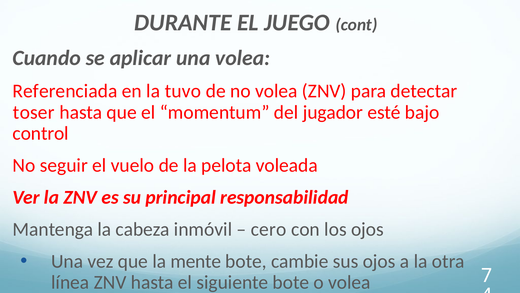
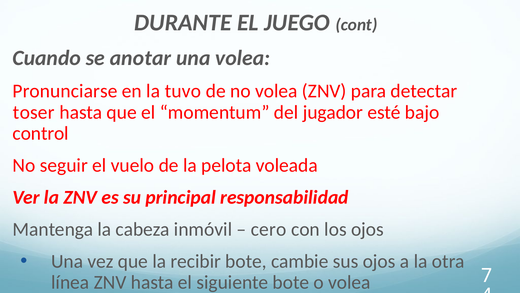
aplicar: aplicar -> anotar
Referenciada: Referenciada -> Pronunciarse
mente: mente -> recibir
